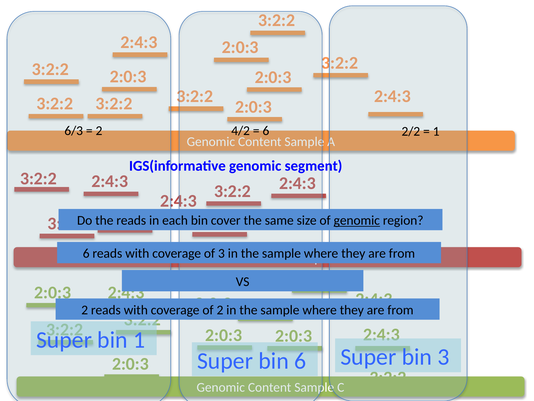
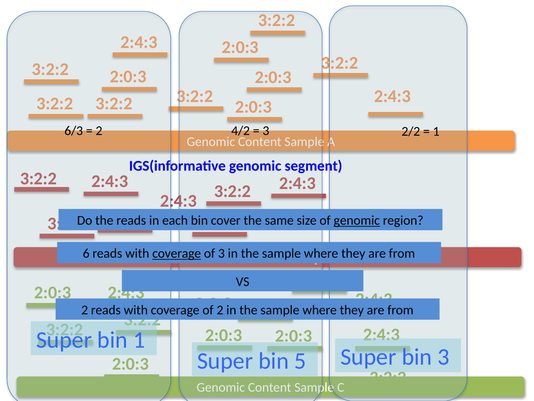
6 at (266, 131): 6 -> 3
coverage at (177, 253) underline: none -> present
bin 6: 6 -> 5
